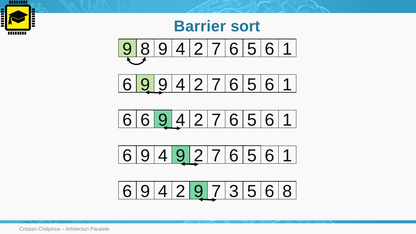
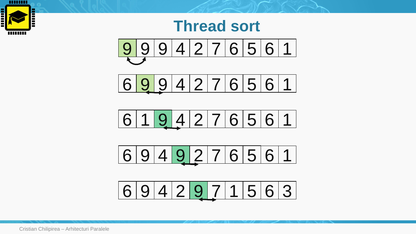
Barrier: Barrier -> Thread
8 at (145, 49): 8 -> 9
6 at (145, 120): 6 -> 1
3 at (234, 191): 3 -> 1
6 8: 8 -> 3
